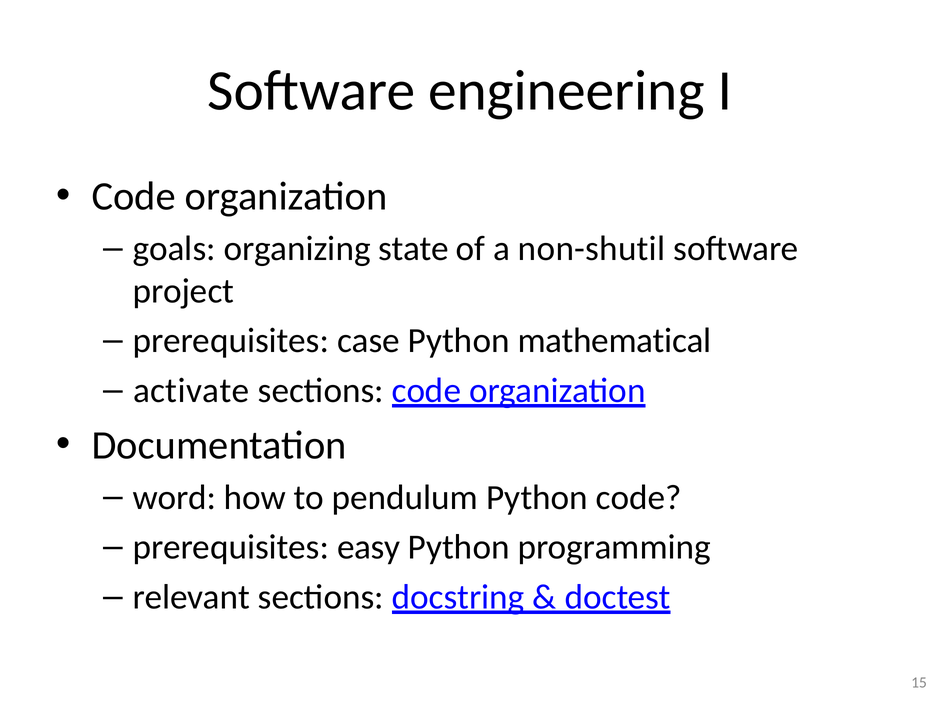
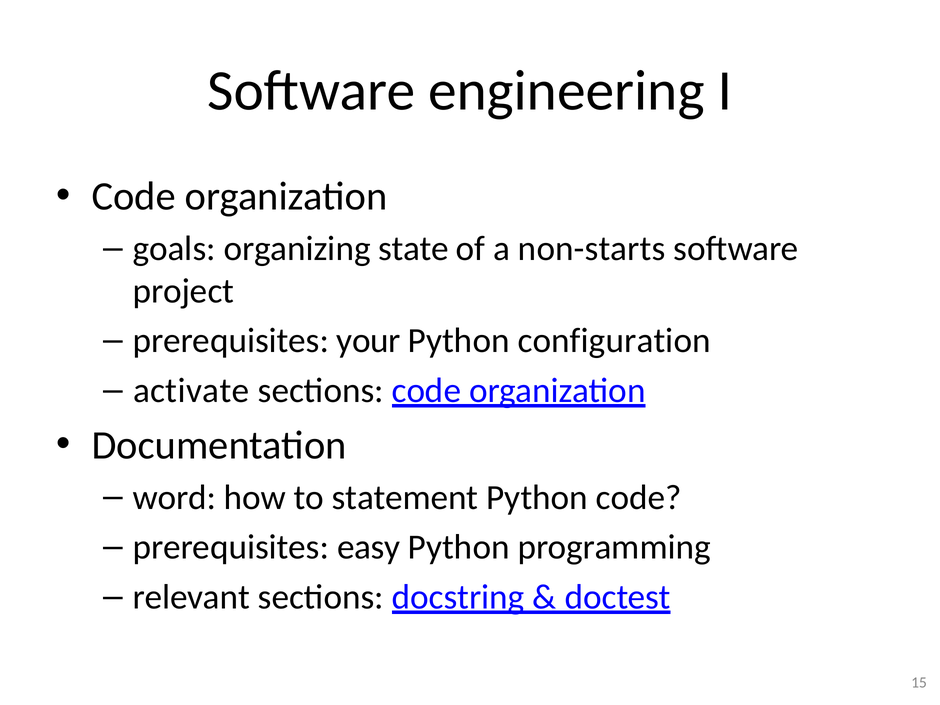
non-shutil: non-shutil -> non-starts
case: case -> your
mathematical: mathematical -> configuration
pendulum: pendulum -> statement
